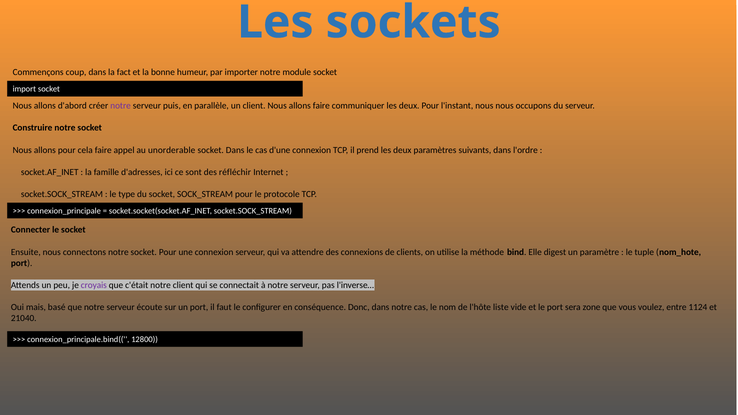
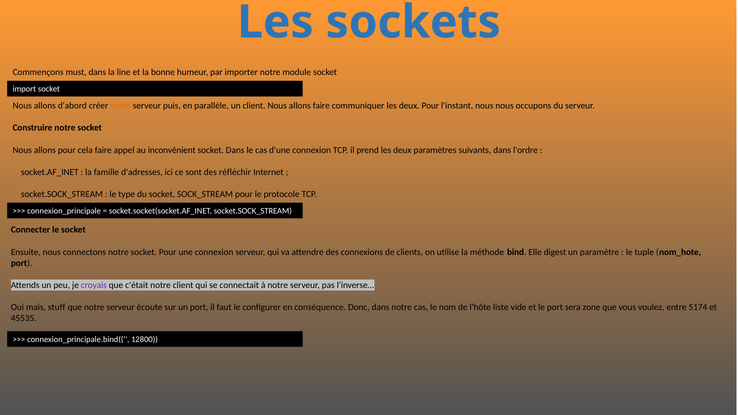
coup: coup -> must
fact: fact -> line
notre at (121, 106) colour: purple -> orange
unorderable: unorderable -> inconvénient
basé: basé -> stuff
1124: 1124 -> 5174
21040: 21040 -> 45535
